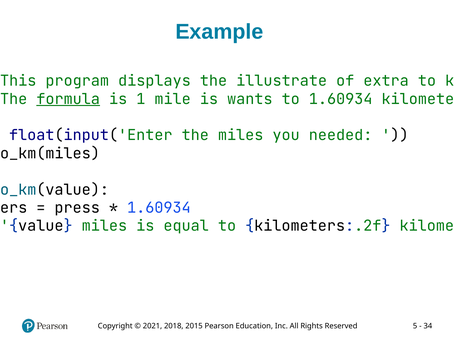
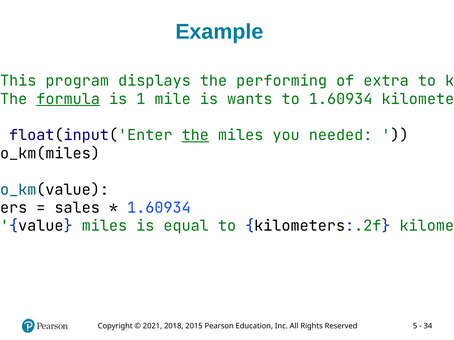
illustrate: illustrate -> performing
the at (195, 136) underline: none -> present
press: press -> sales
